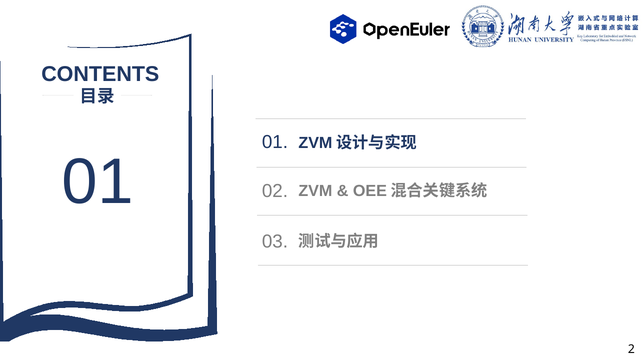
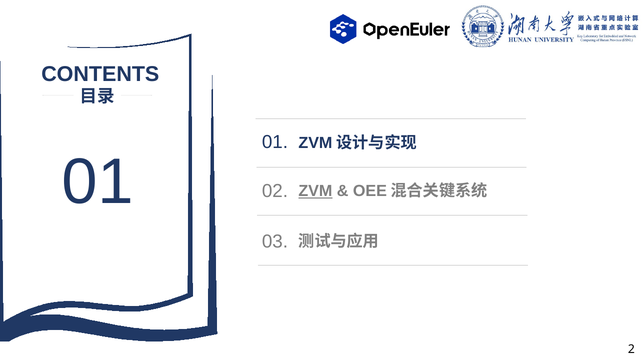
ZVM underline: none -> present
